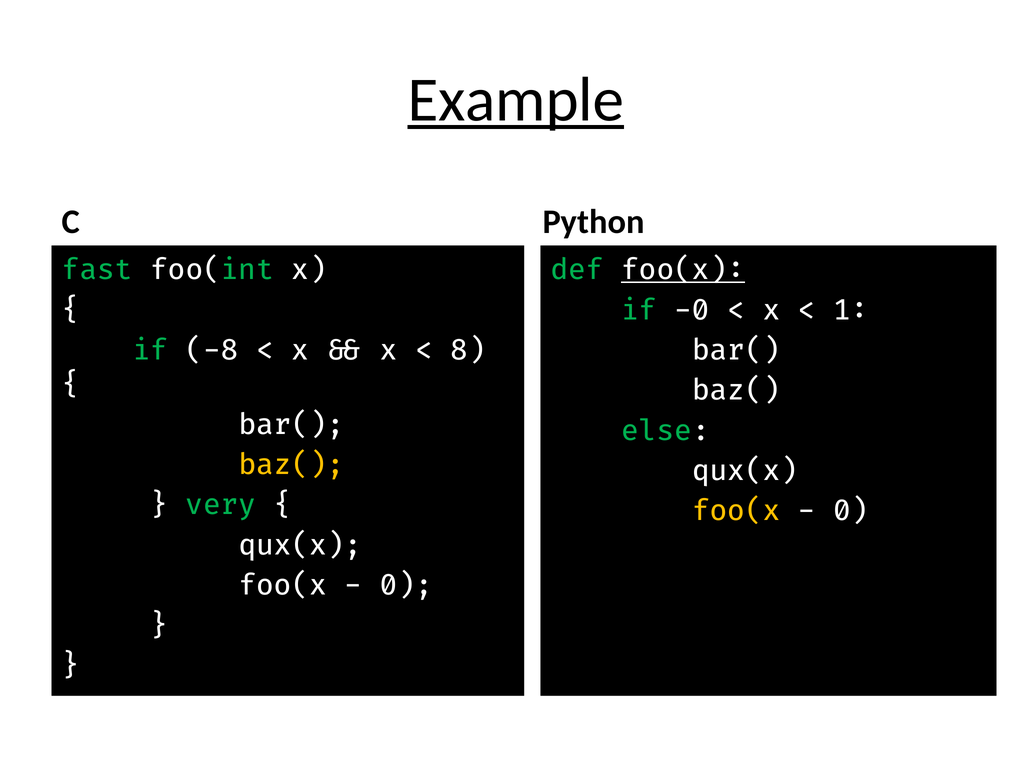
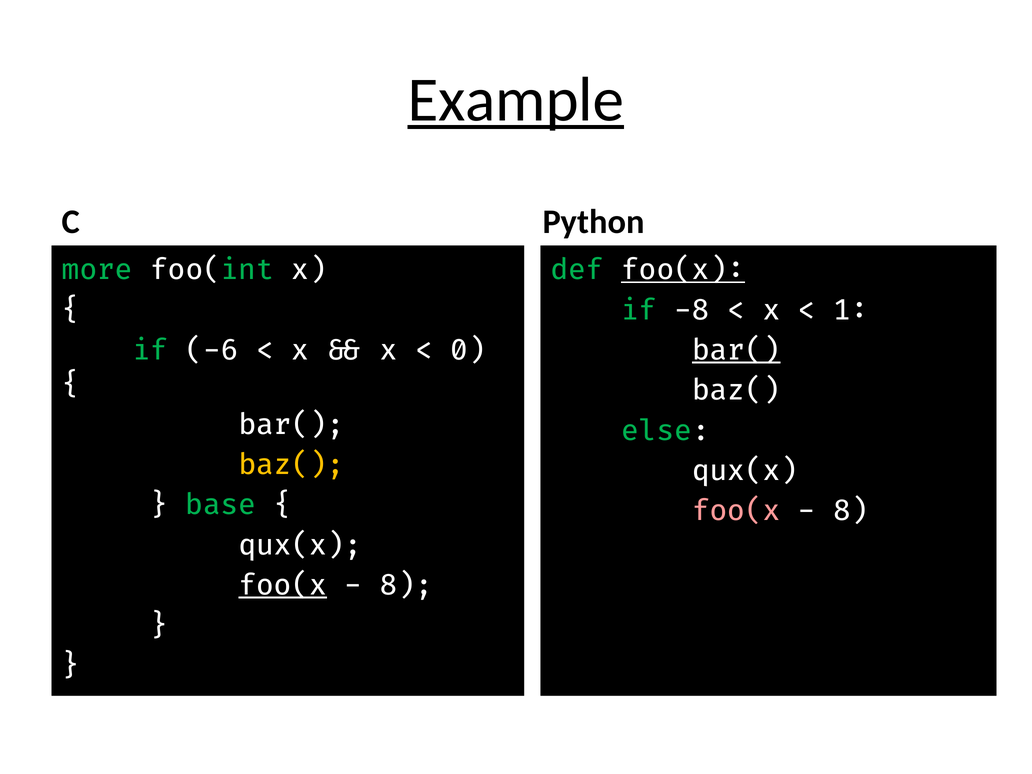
fast: fast -> more
-0: -0 -> -8
-8: -8 -> -6
8: 8 -> 0
bar( at (736, 350) underline: none -> present
very: very -> base
foo(x at (736, 511) colour: yellow -> pink
0 at (851, 511): 0 -> 8
foo(x at (283, 585) underline: none -> present
0 at (406, 585): 0 -> 8
